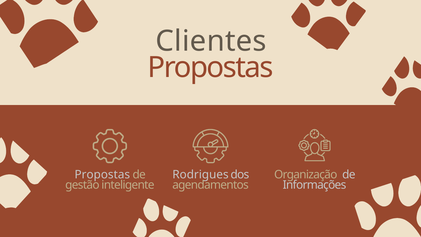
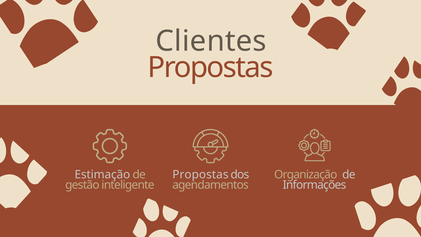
Propostas at (102, 174): Propostas -> Estimação
Rodrigues at (200, 174): Rodrigues -> Propostas
